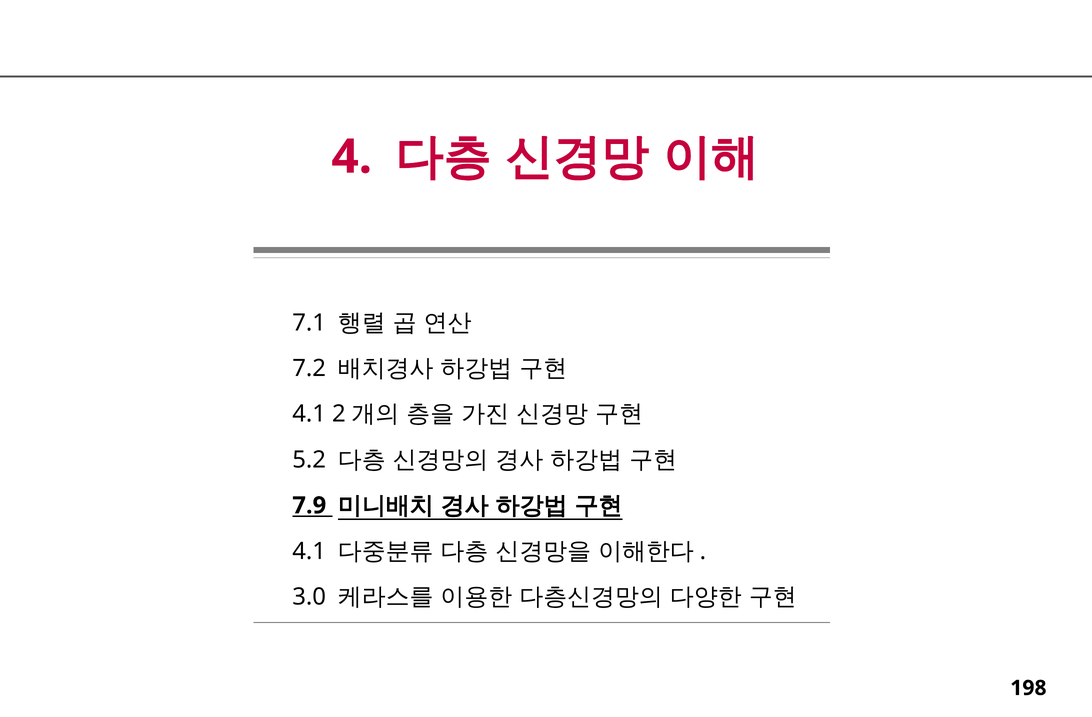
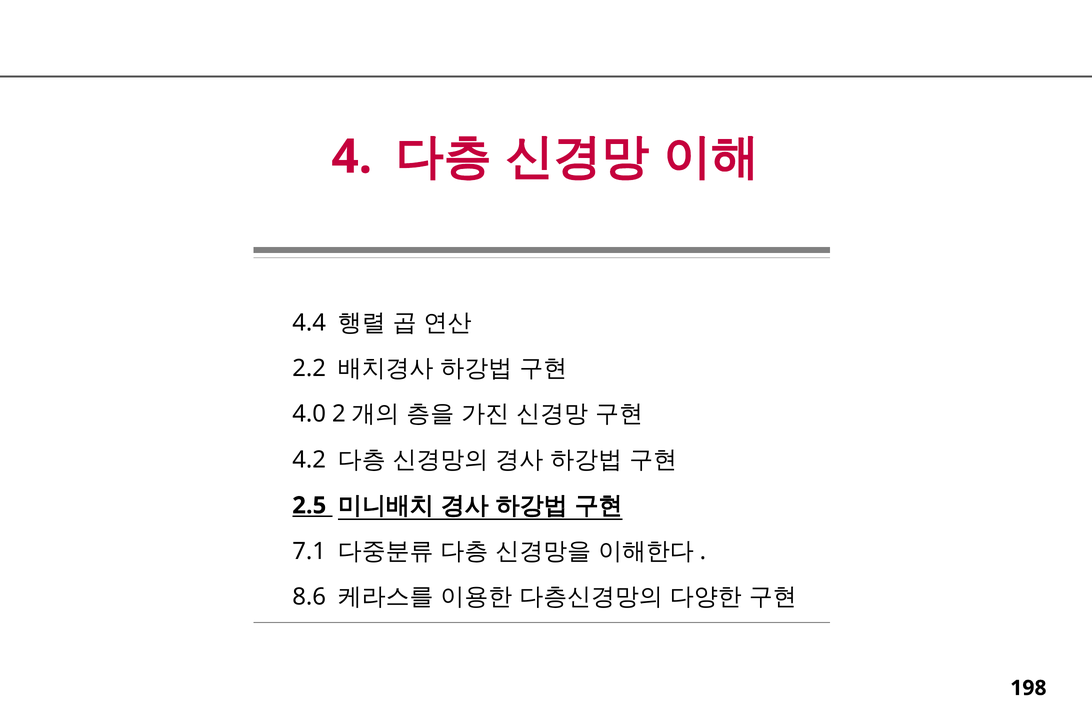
7.1: 7.1 -> 4.4
7.2: 7.2 -> 2.2
4.1 at (309, 414): 4.1 -> 4.0
5.2: 5.2 -> 4.2
7.9: 7.9 -> 2.5
4.1 at (309, 551): 4.1 -> 7.1
3.0: 3.0 -> 8.6
